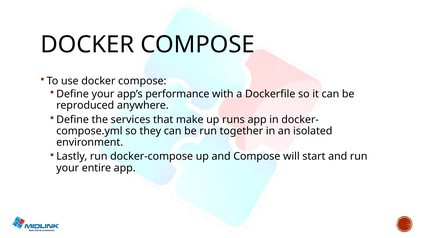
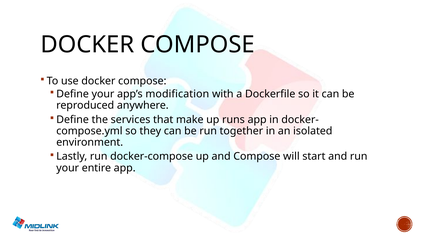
performance: performance -> modification
